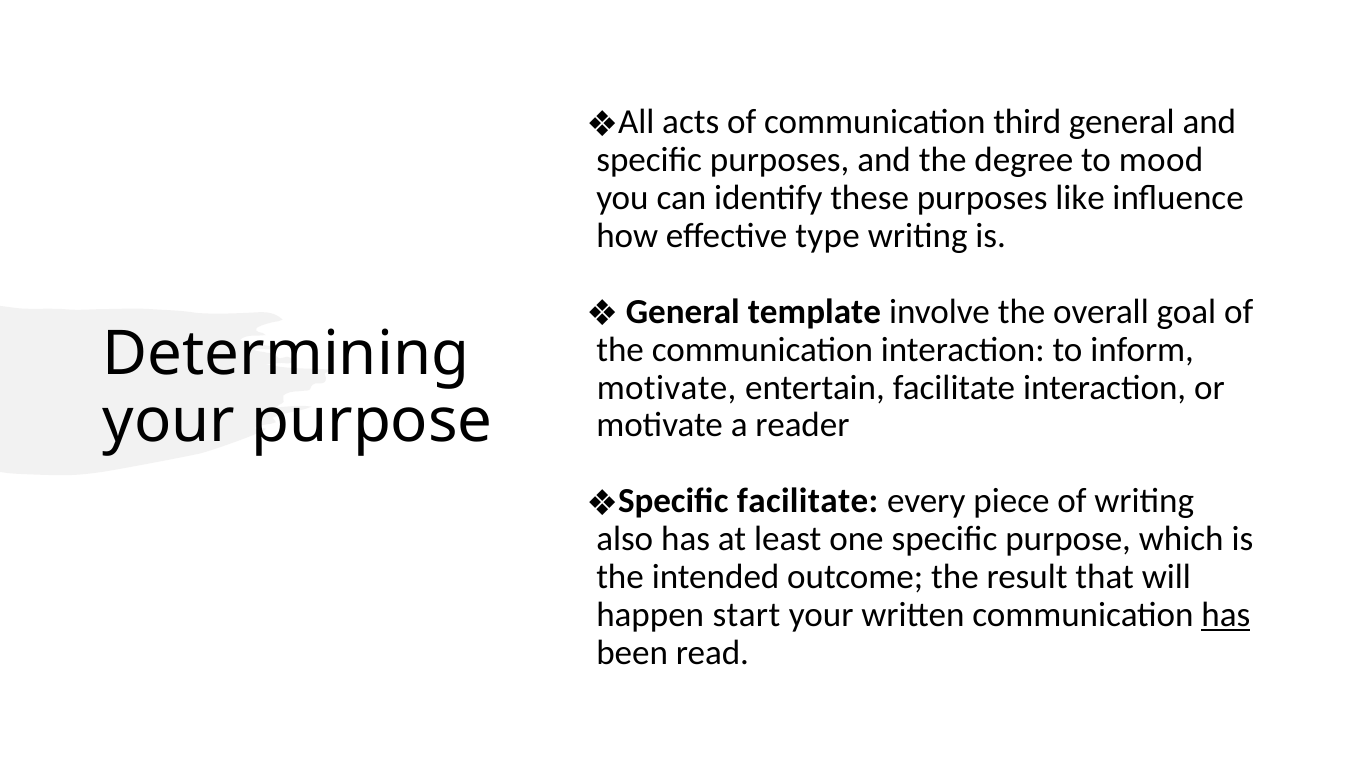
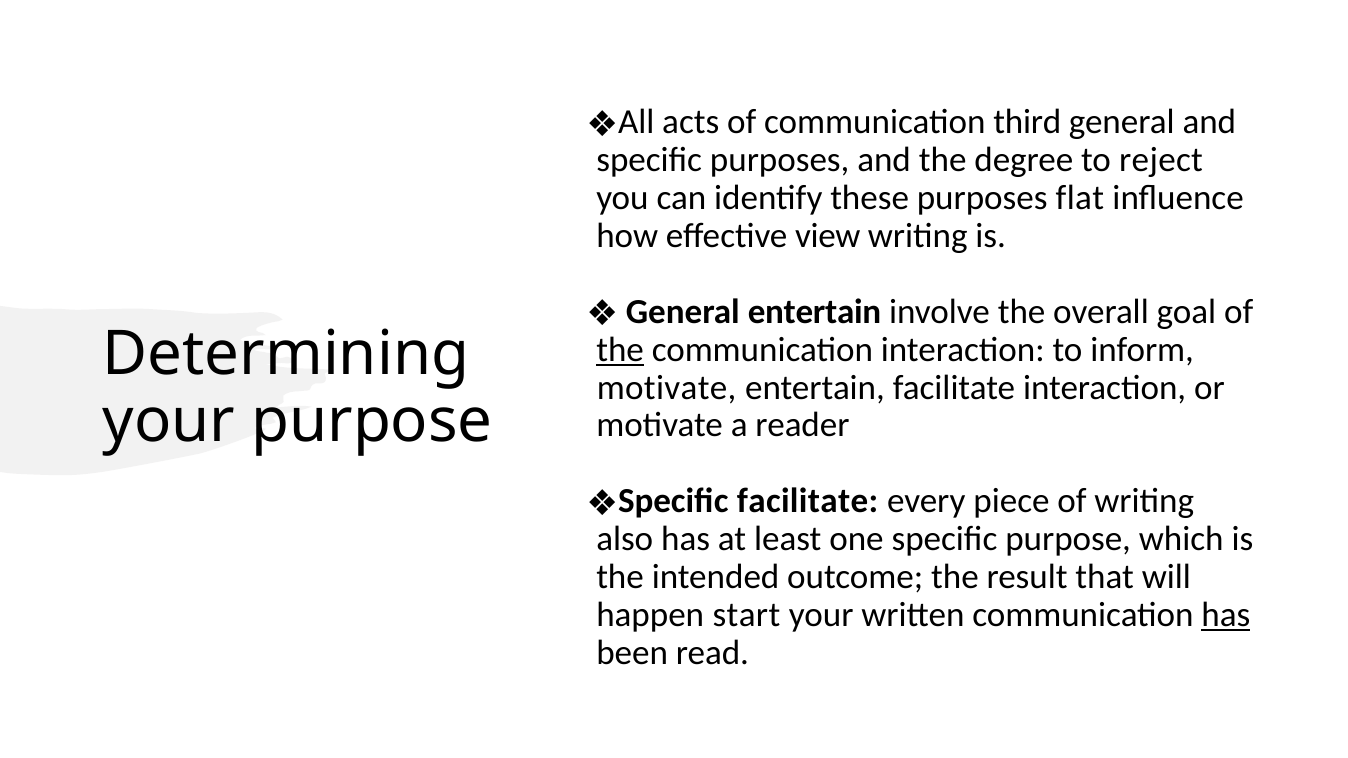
mood: mood -> reject
like: like -> flat
type: type -> view
General template: template -> entertain
the at (620, 350) underline: none -> present
